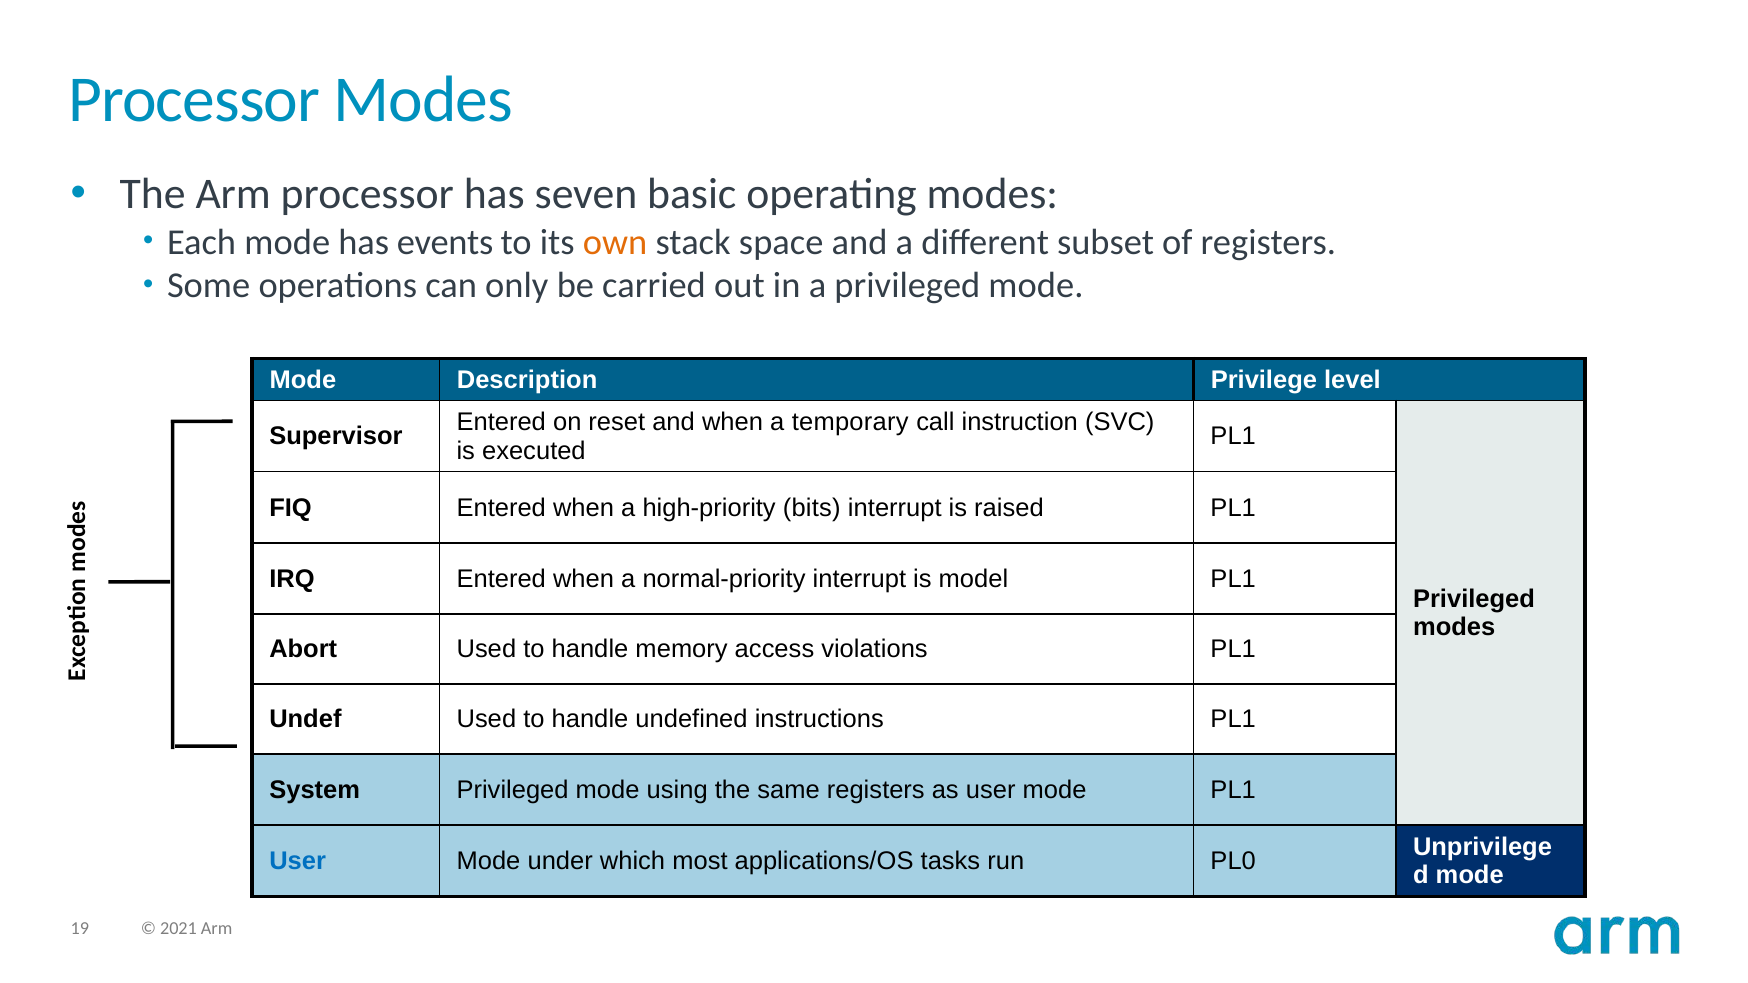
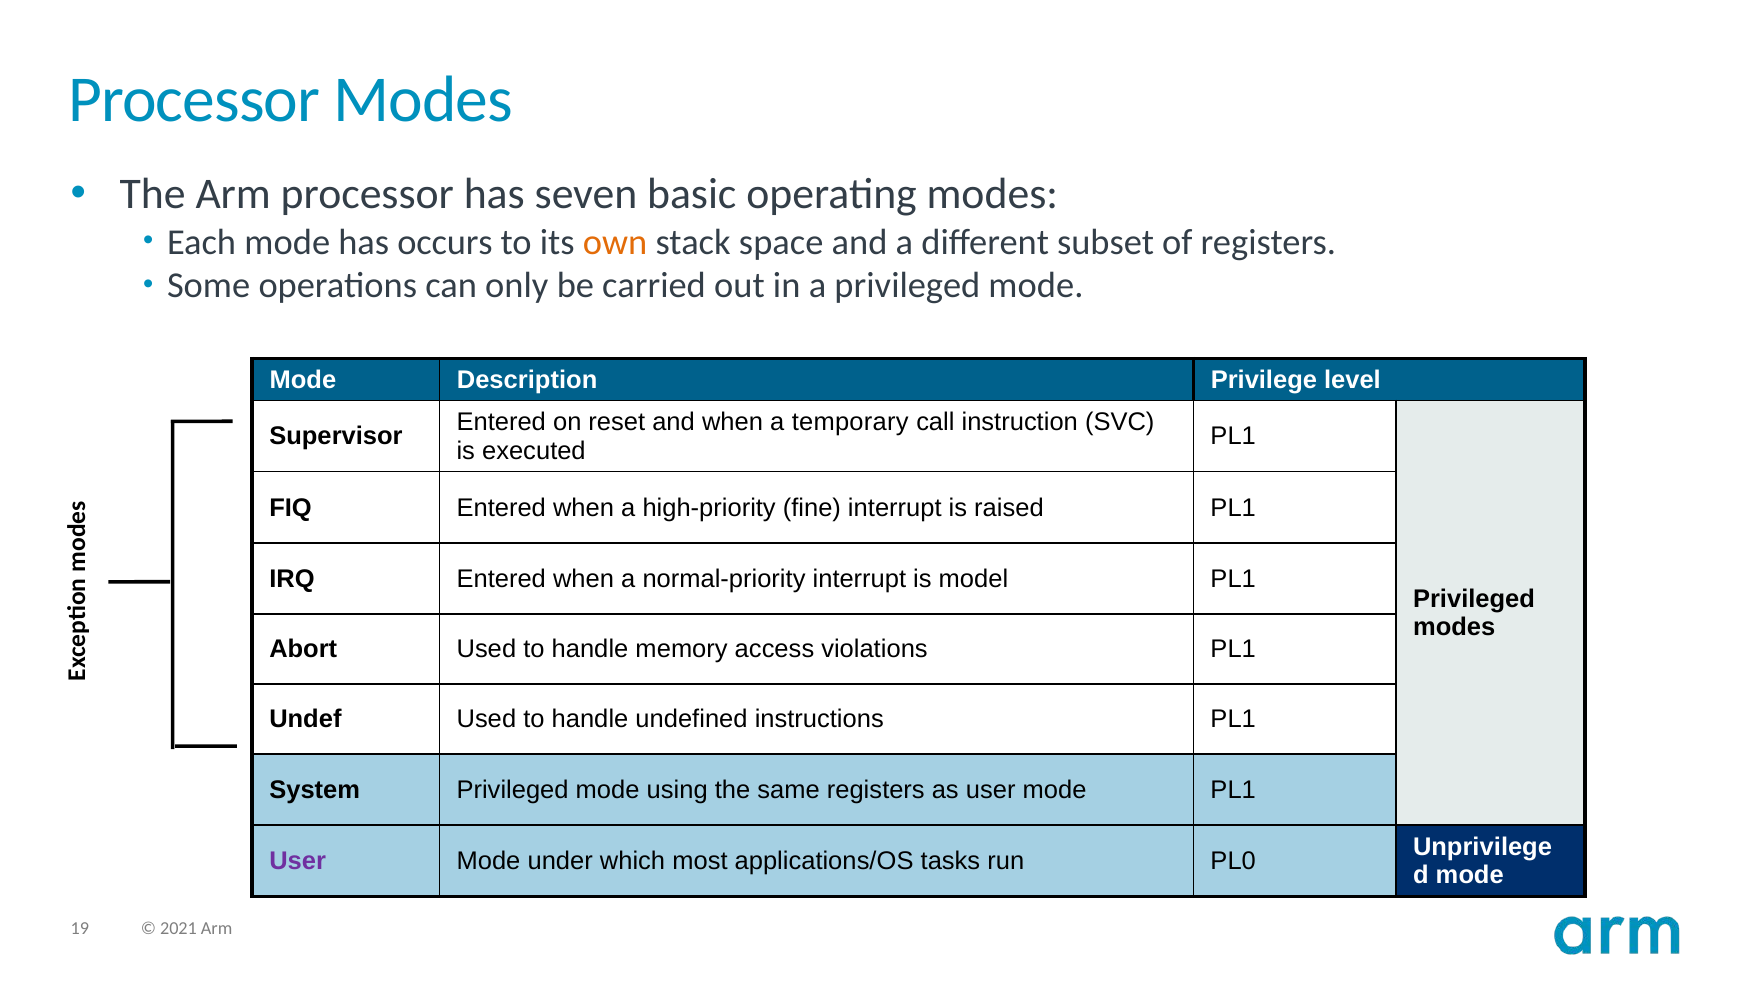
events: events -> occurs
bits: bits -> fine
User at (298, 861) colour: blue -> purple
